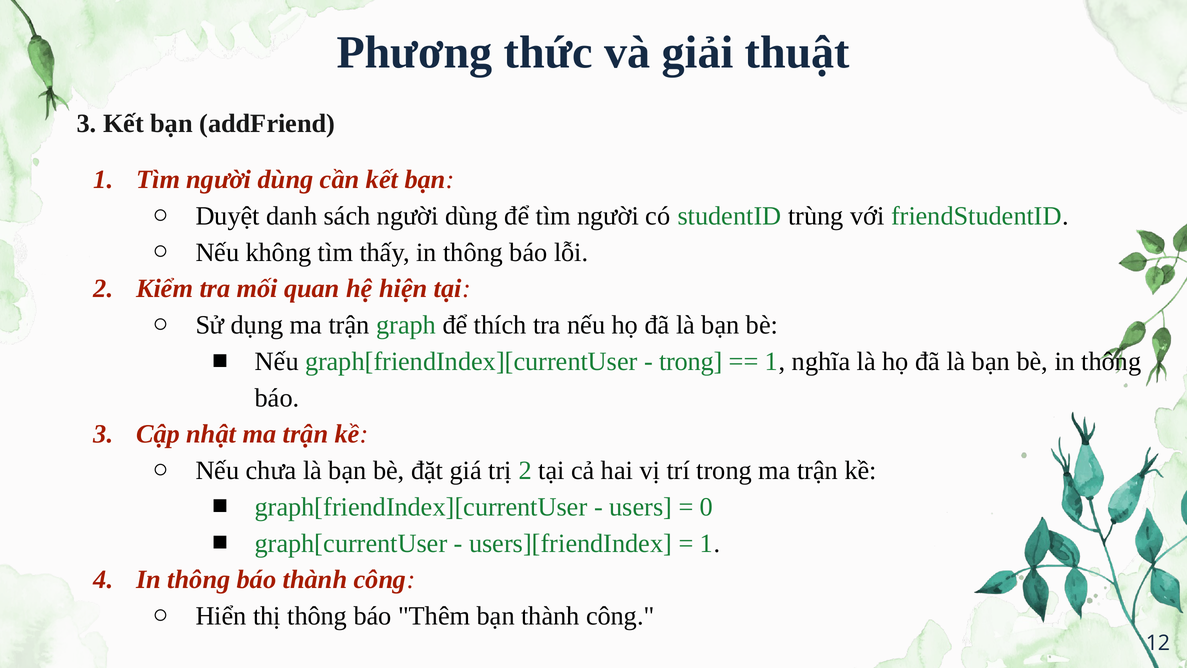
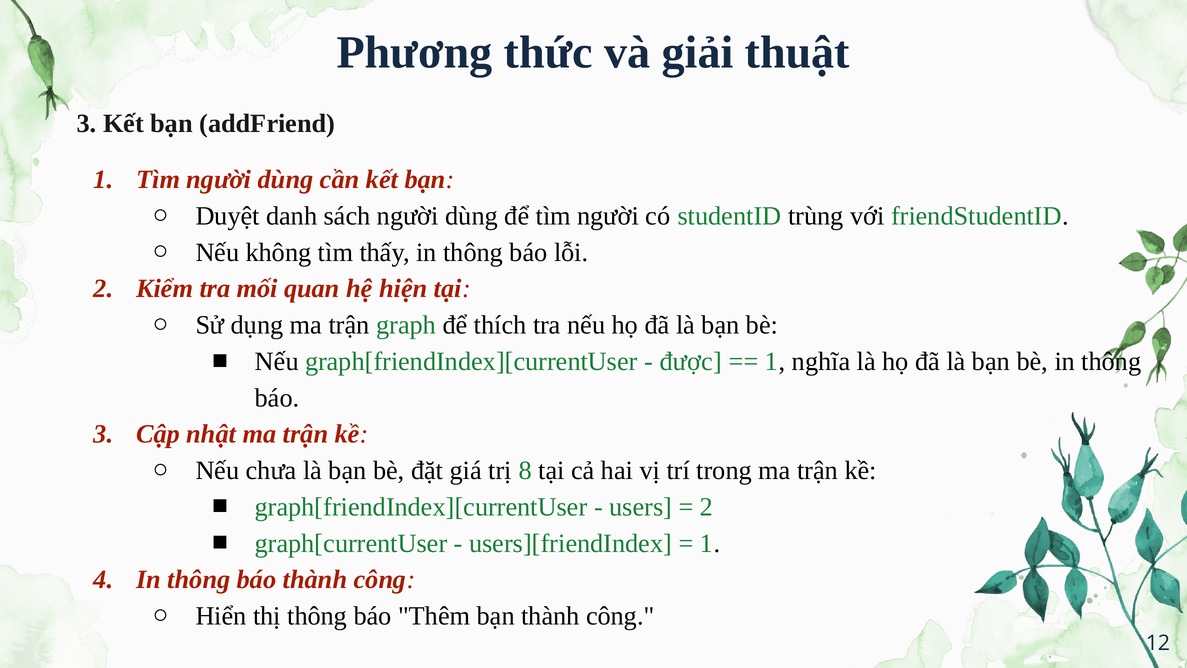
trong at (691, 361): trong -> được
trị 2: 2 -> 8
0 at (707, 507): 0 -> 2
